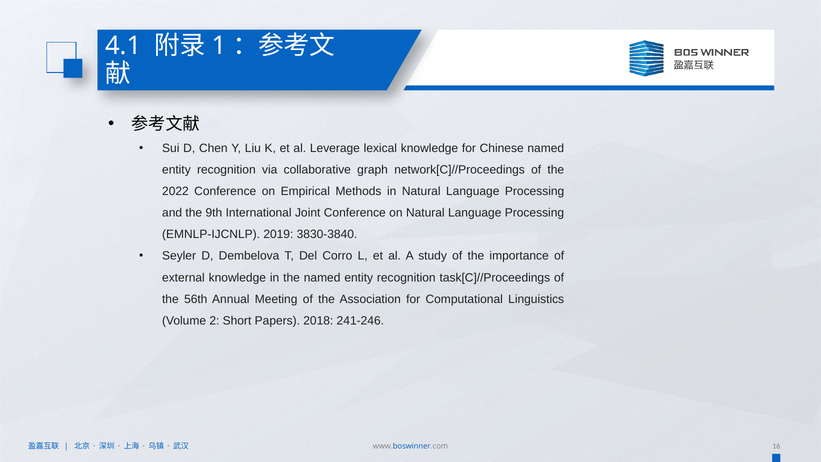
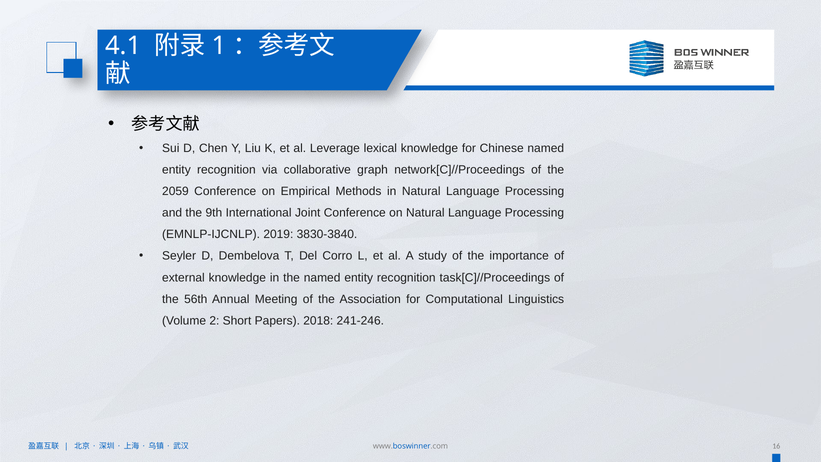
2022: 2022 -> 2059
